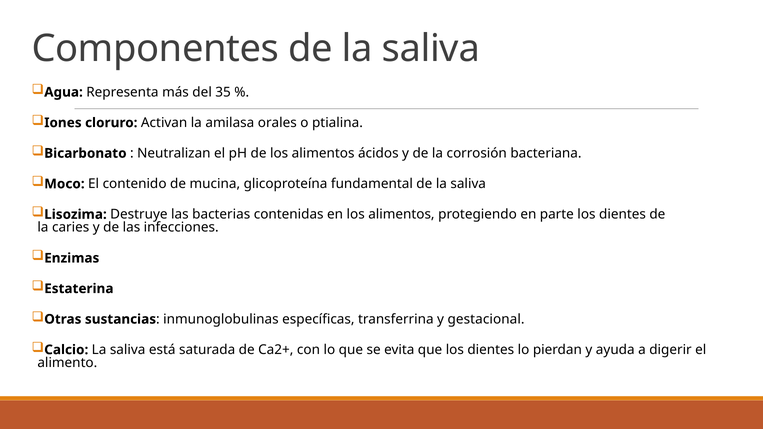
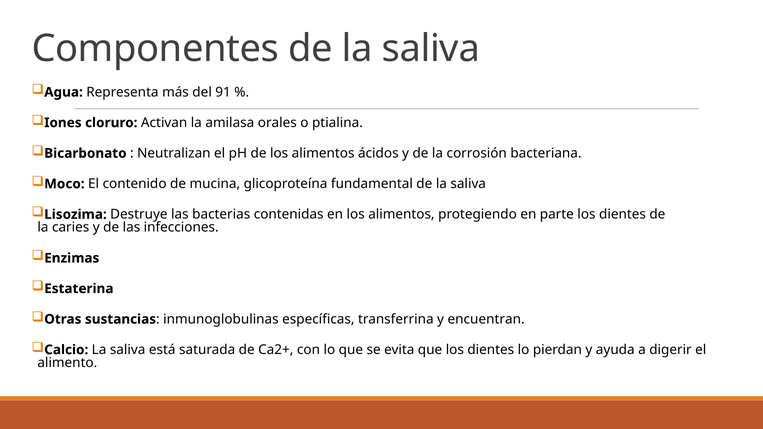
35: 35 -> 91
gestacional: gestacional -> encuentran
